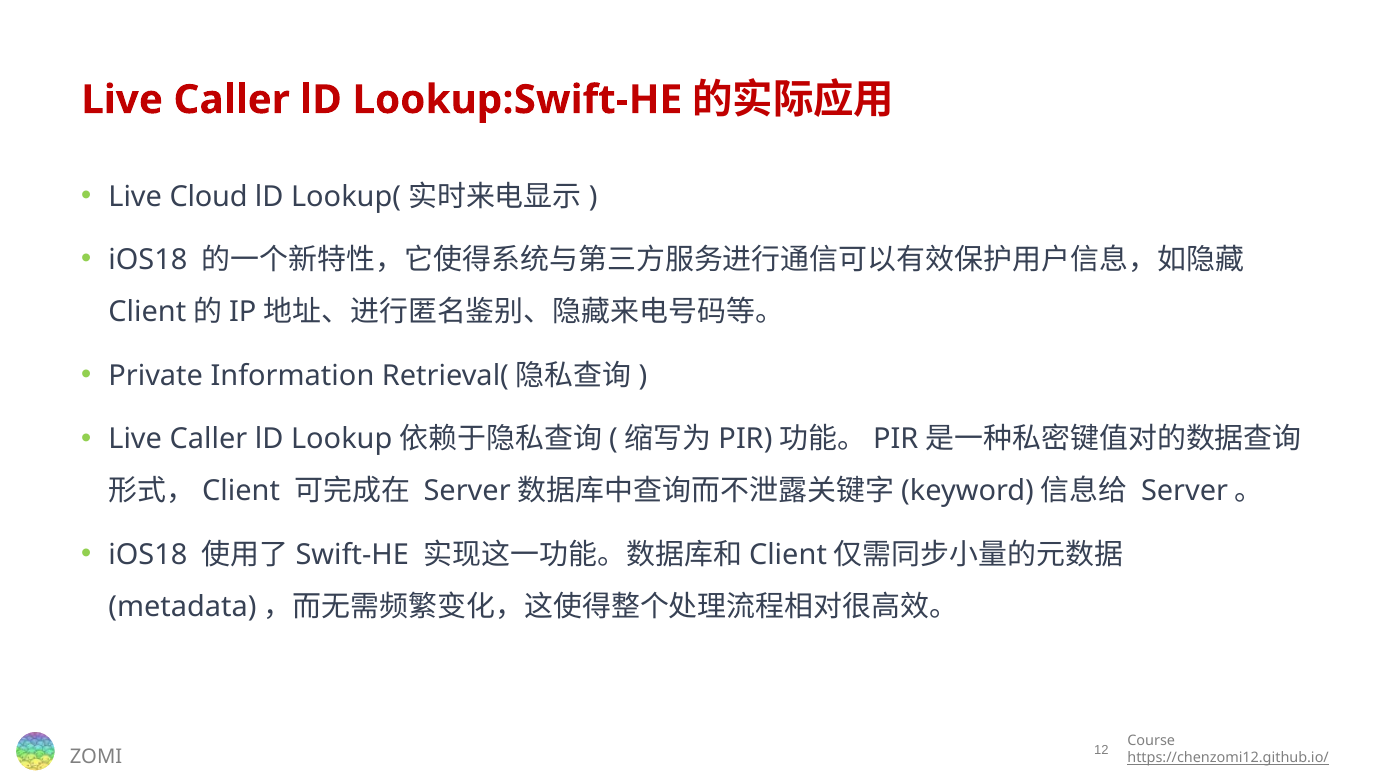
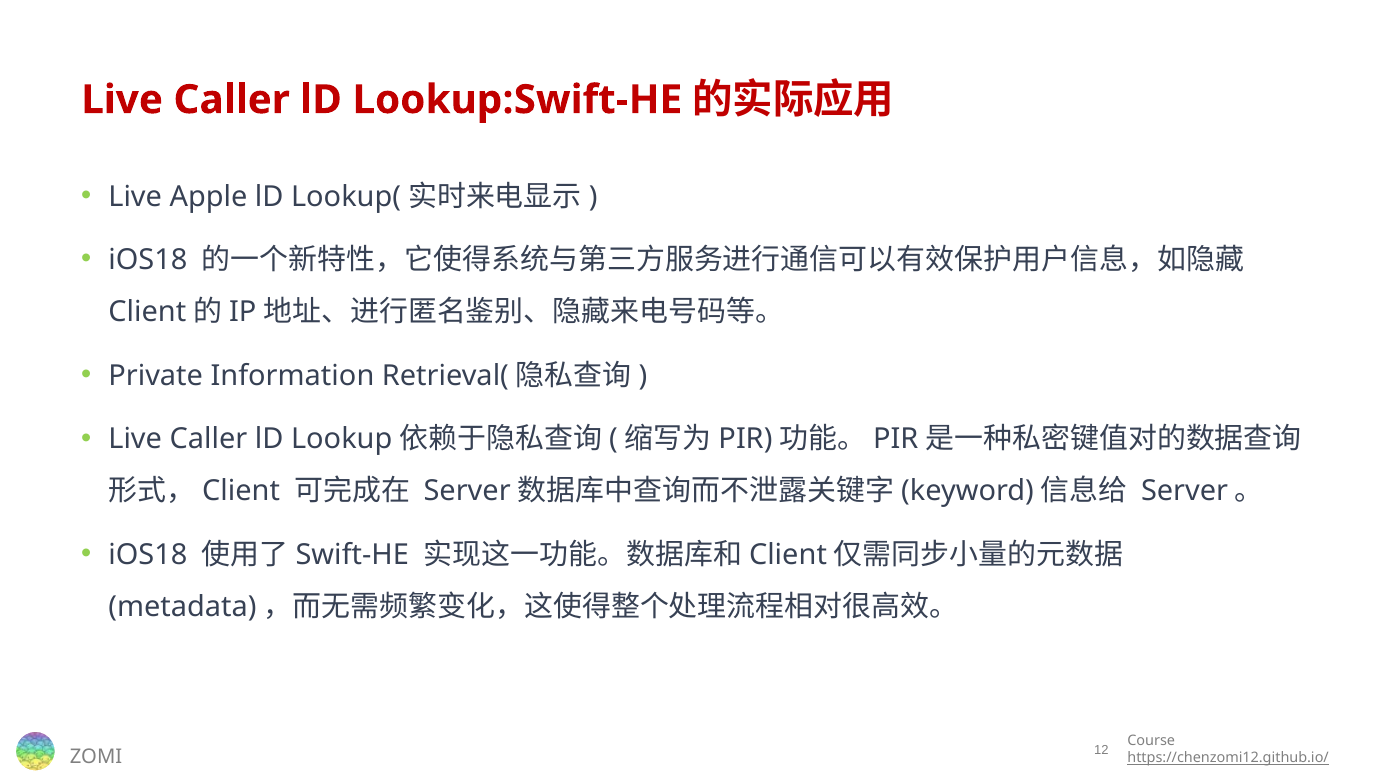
Cloud: Cloud -> Apple
